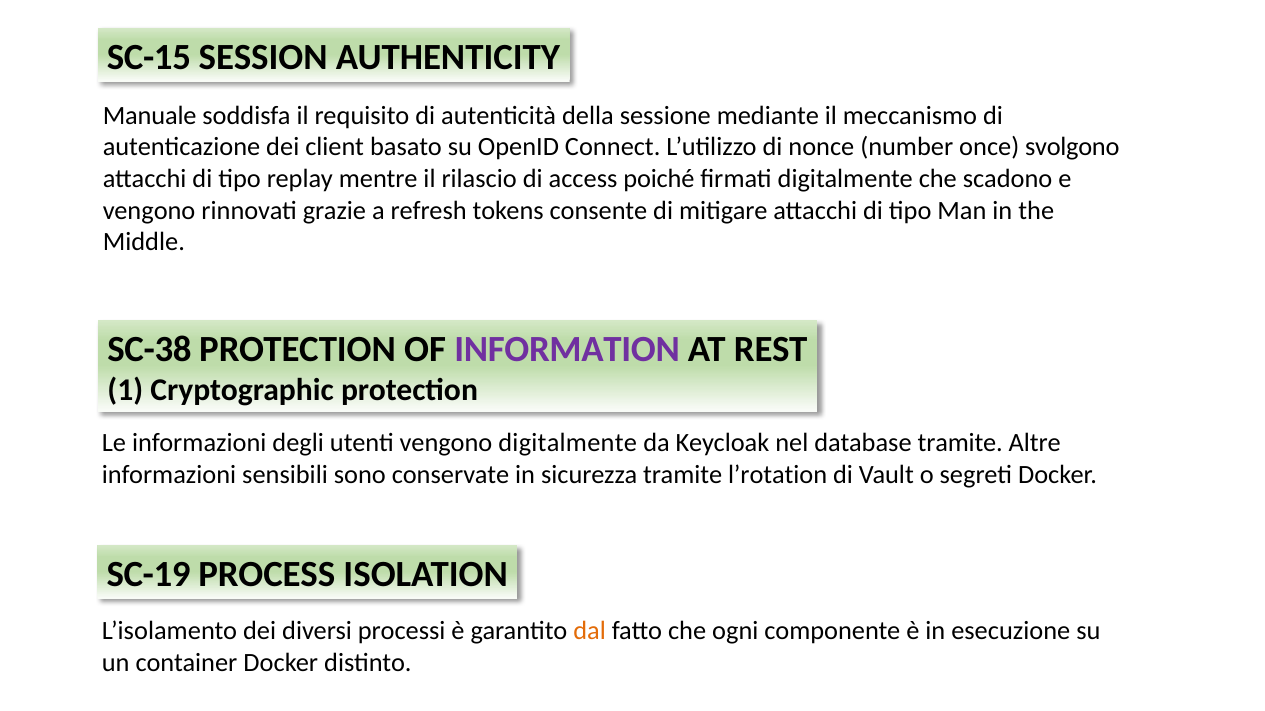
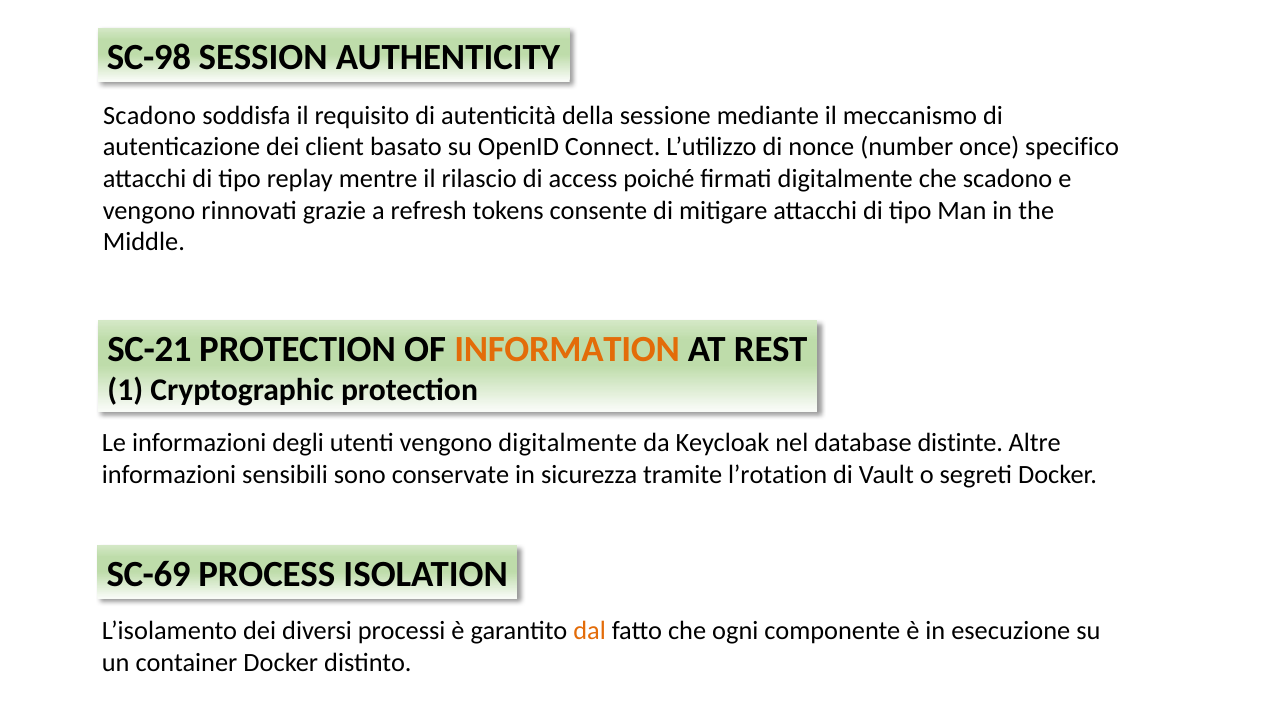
SC-15: SC-15 -> SC-98
Manuale at (150, 116): Manuale -> Scadono
svolgono: svolgono -> specifico
SC-38: SC-38 -> SC-21
INFORMATION colour: purple -> orange
database tramite: tramite -> distinte
SC-19: SC-19 -> SC-69
